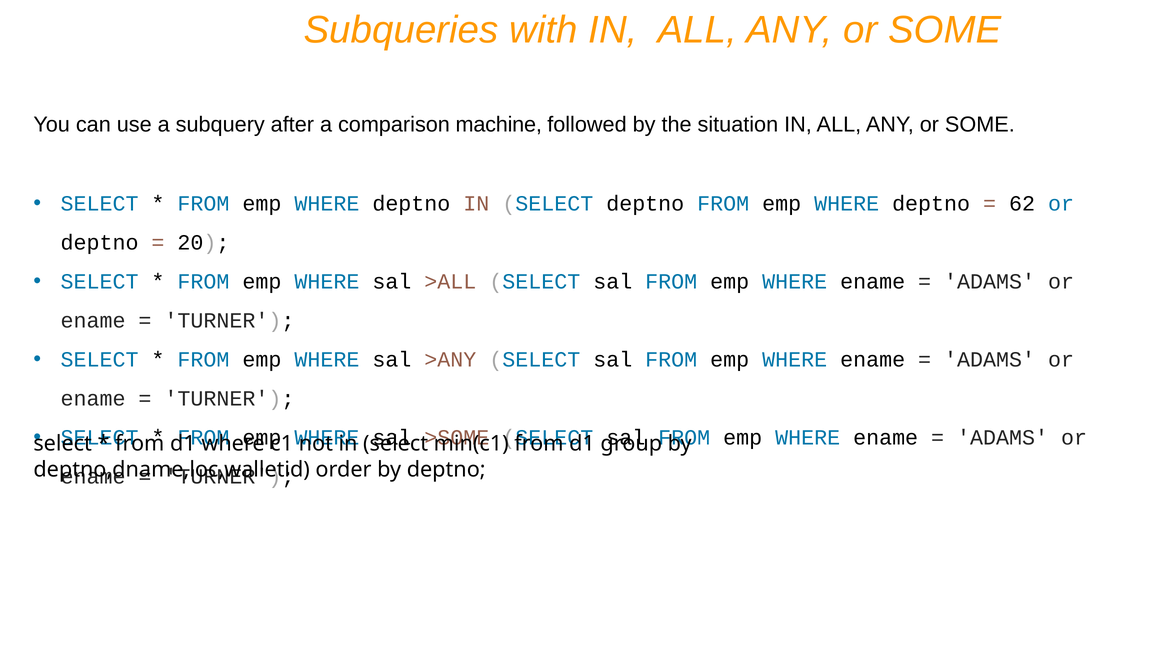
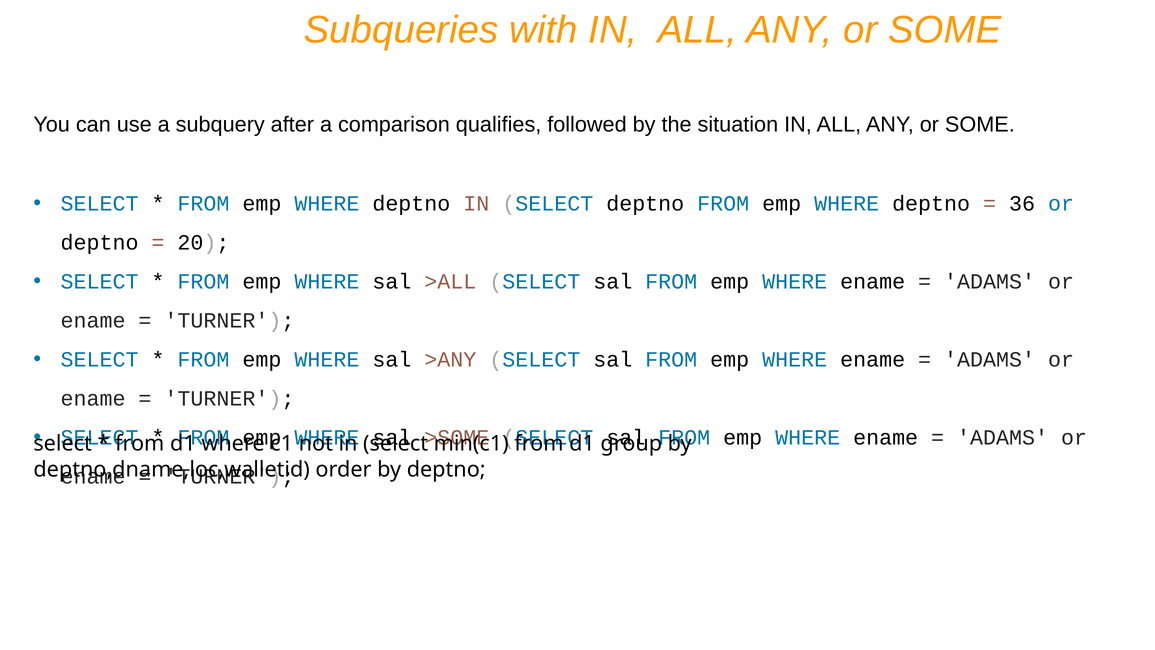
machine: machine -> qualifies
62: 62 -> 36
